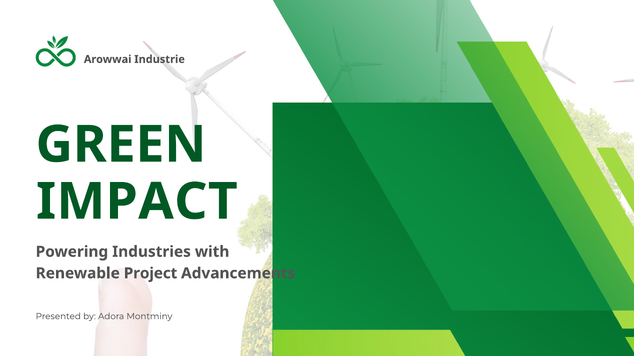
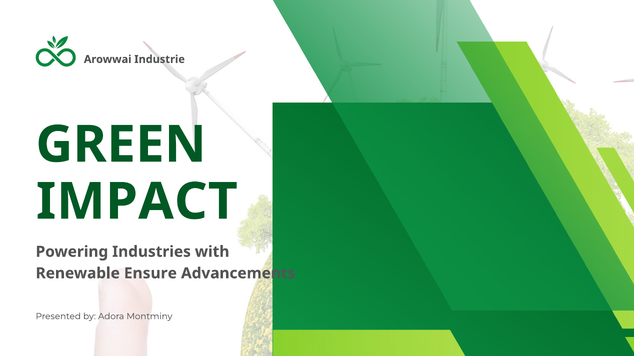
Project: Project -> Ensure
